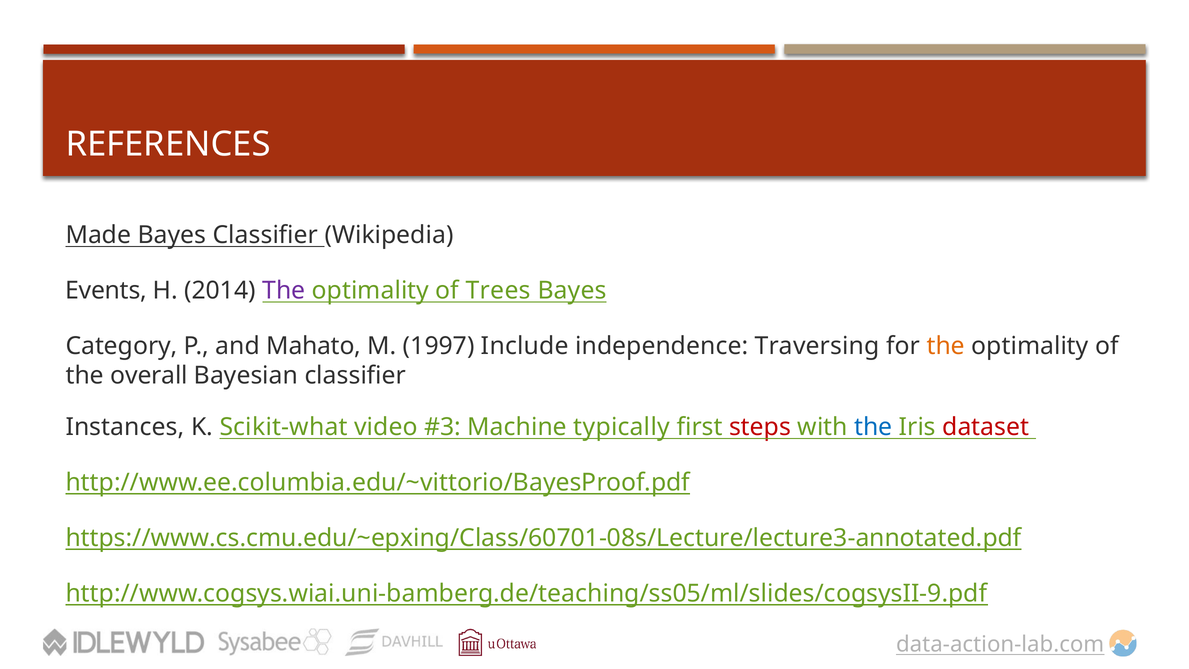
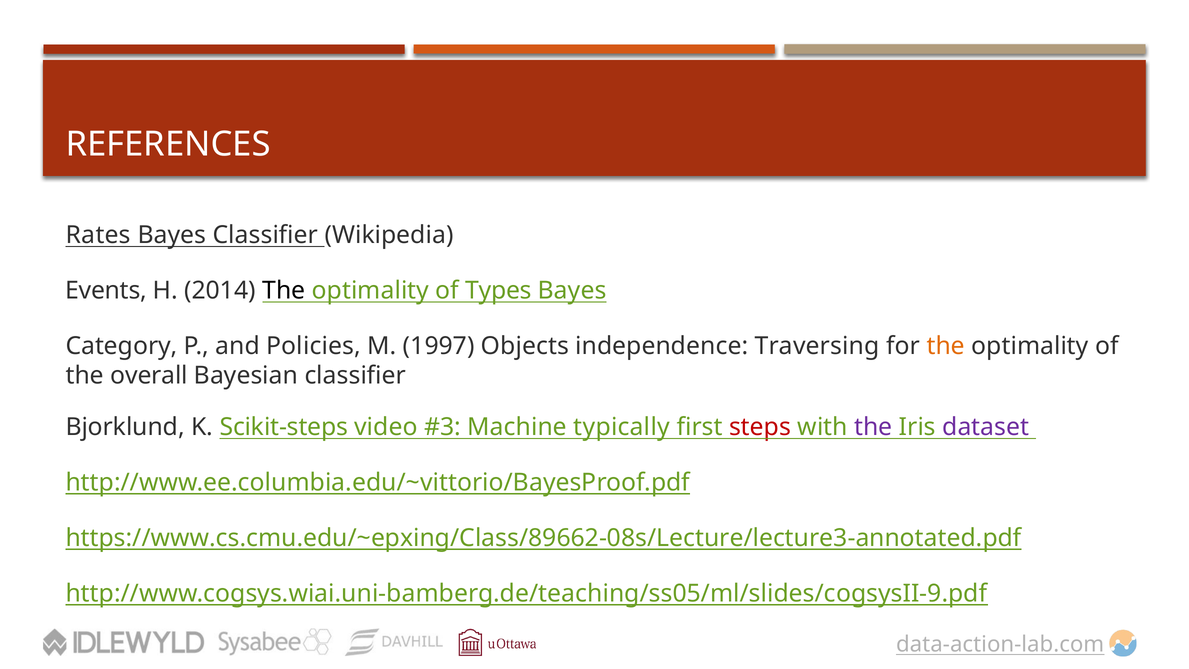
Made: Made -> Rates
The at (284, 291) colour: purple -> black
Trees: Trees -> Types
Mahato: Mahato -> Policies
Include: Include -> Objects
Instances: Instances -> Bjorklund
Scikit-what: Scikit-what -> Scikit-steps
the at (873, 427) colour: blue -> purple
dataset colour: red -> purple
https://www.cs.cmu.edu/~epxing/Class/60701-08s/Lecture/lecture3-annotated.pdf: https://www.cs.cmu.edu/~epxing/Class/60701-08s/Lecture/lecture3-annotated.pdf -> https://www.cs.cmu.edu/~epxing/Class/89662-08s/Lecture/lecture3-annotated.pdf
